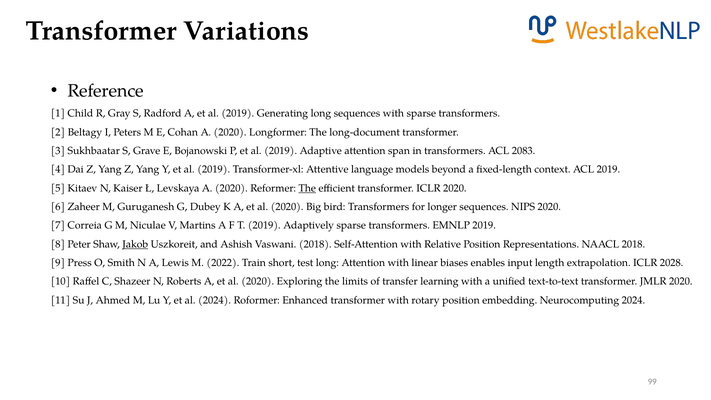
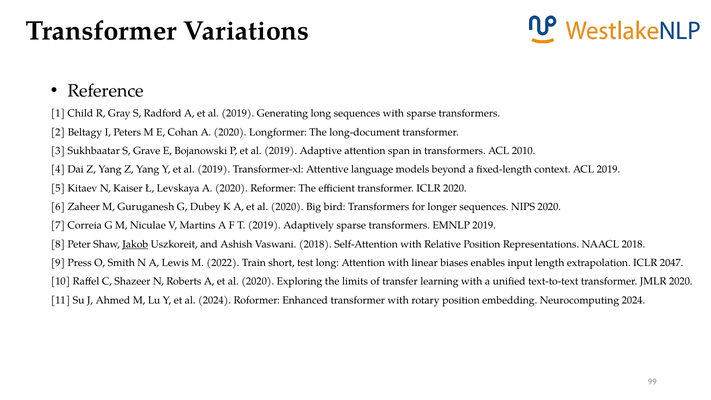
2083: 2083 -> 2010
The at (307, 188) underline: present -> none
2028: 2028 -> 2047
